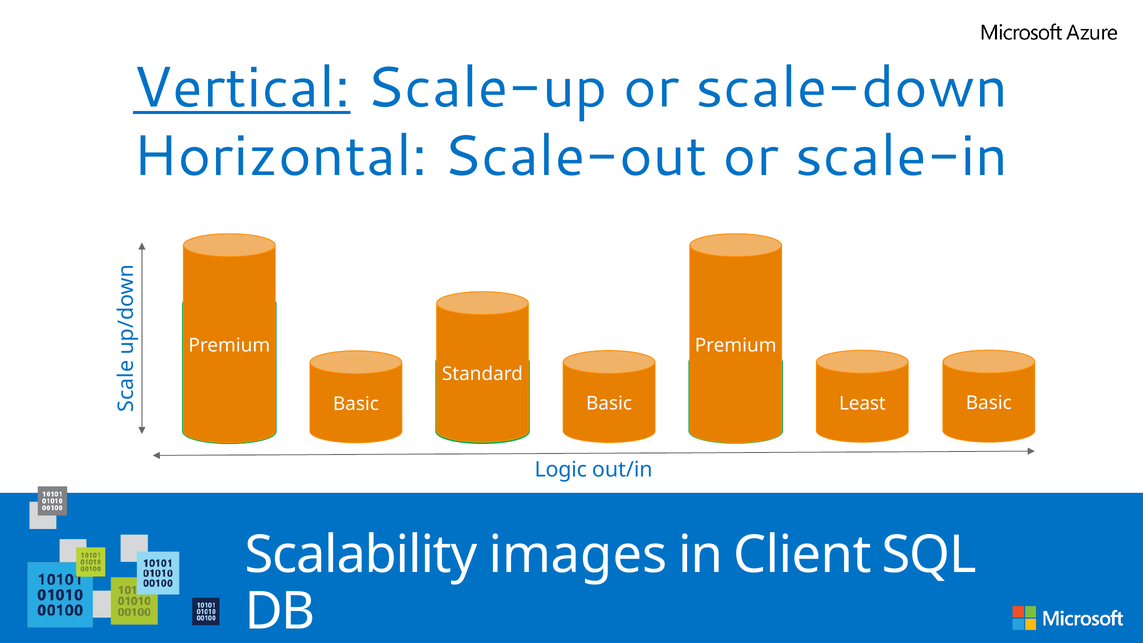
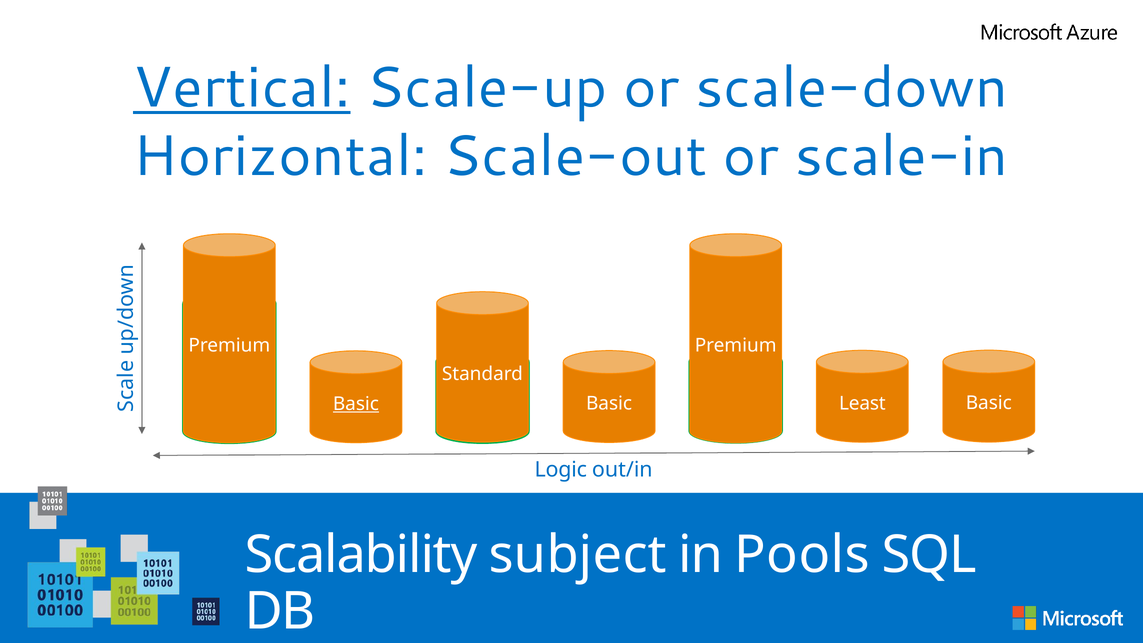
Basic at (356, 404) underline: none -> present
images: images -> subject
Client: Client -> Pools
